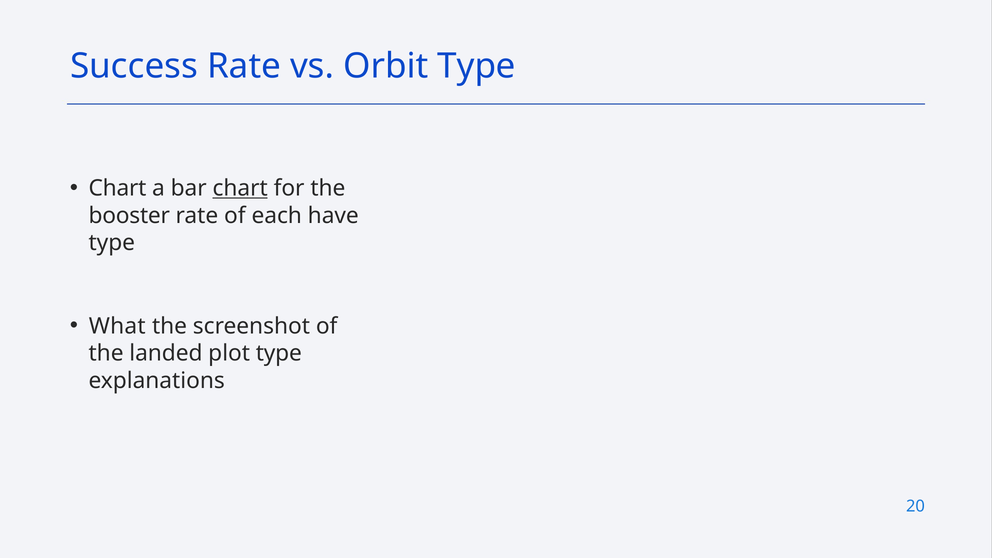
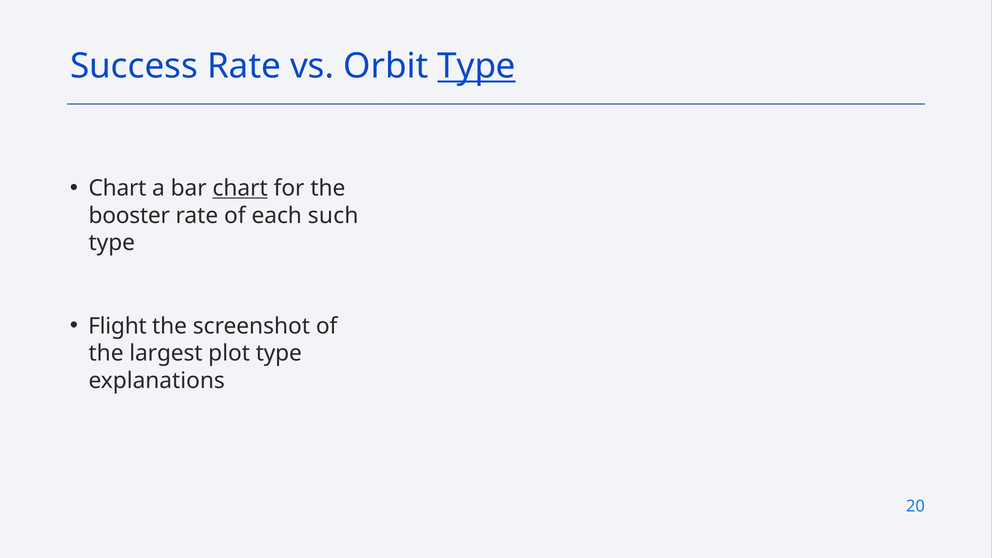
Type at (477, 66) underline: none -> present
have: have -> such
What: What -> Flight
landed: landed -> largest
